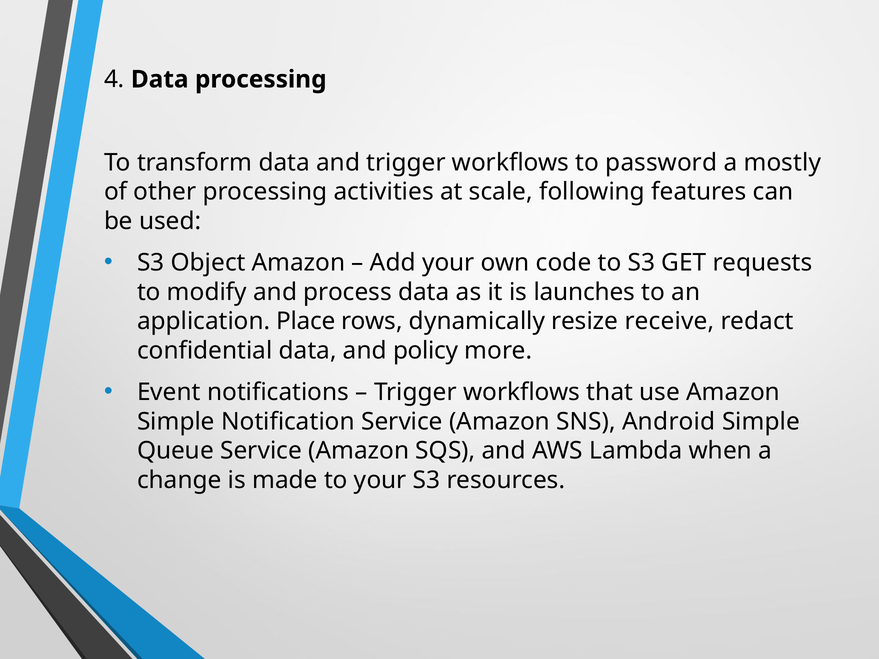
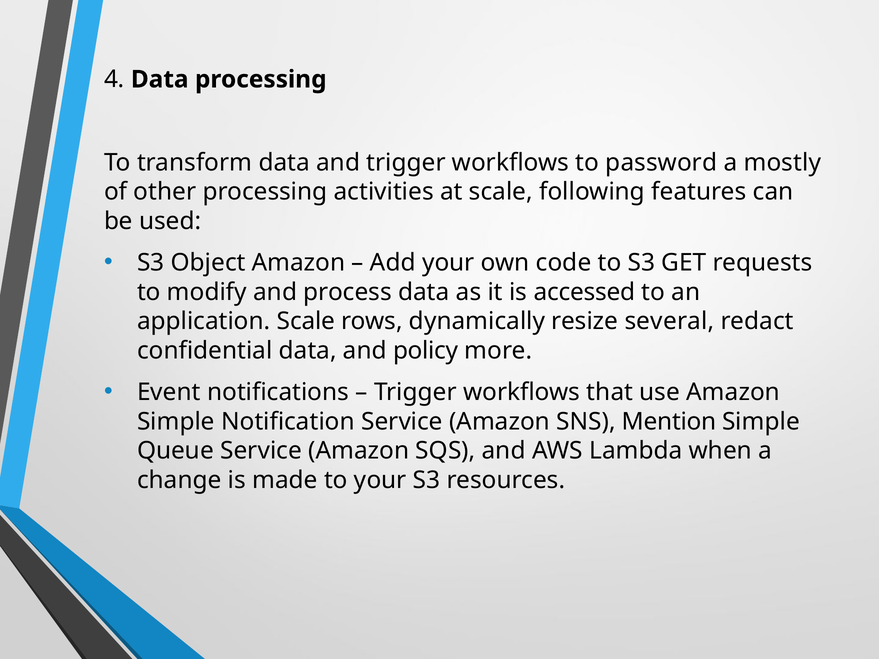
launches: launches -> accessed
application Place: Place -> Scale
receive: receive -> several
Android: Android -> Mention
